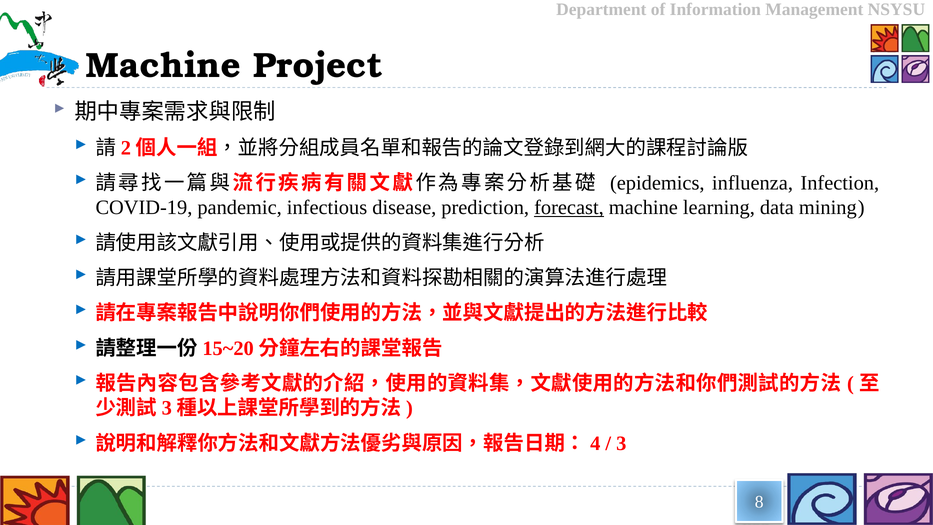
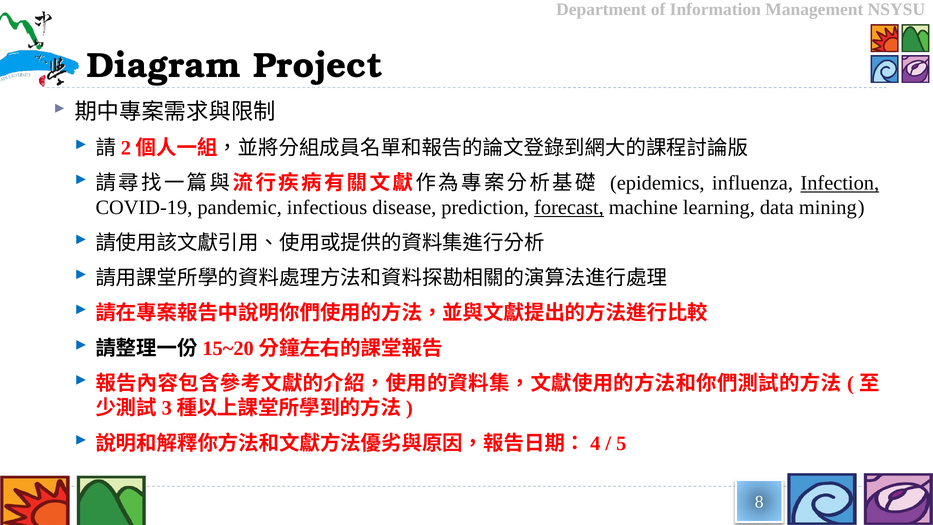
Machine at (164, 65): Machine -> Diagram
Infection underline: none -> present
3: 3 -> 5
